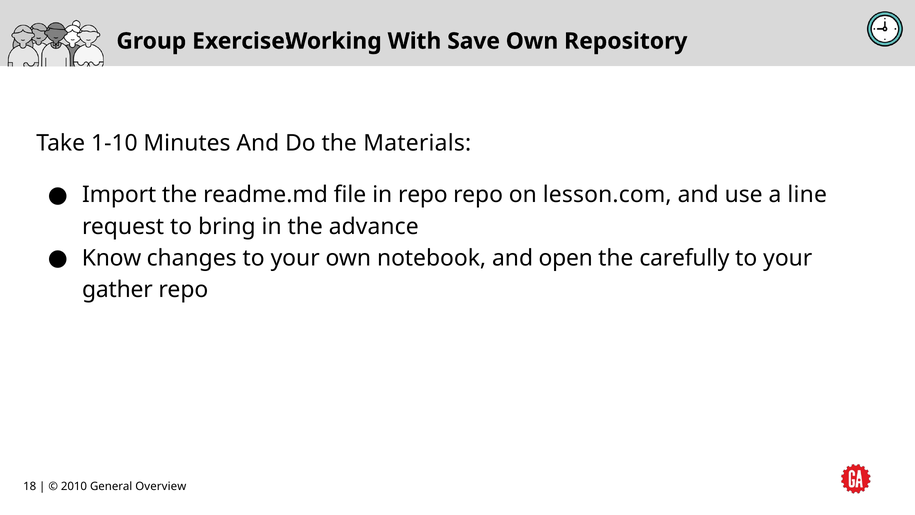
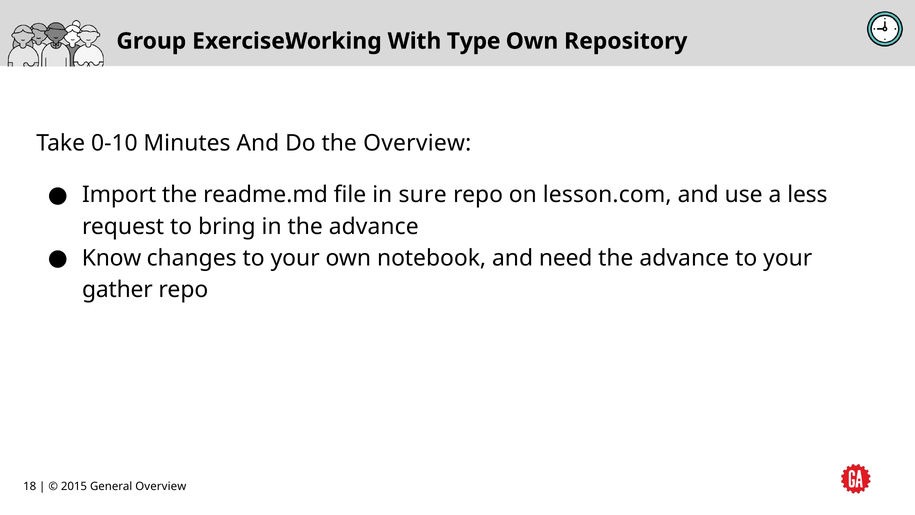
Save: Save -> Type
1-10: 1-10 -> 0-10
the Materials: Materials -> Overview
in repo: repo -> sure
line: line -> less
open: open -> need
carefully at (684, 258): carefully -> advance
2010: 2010 -> 2015
